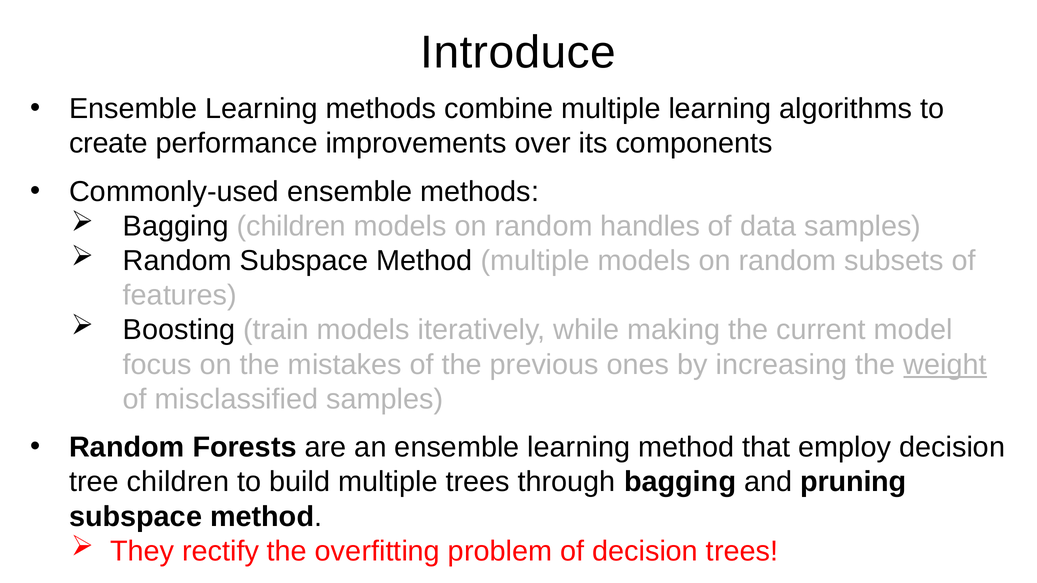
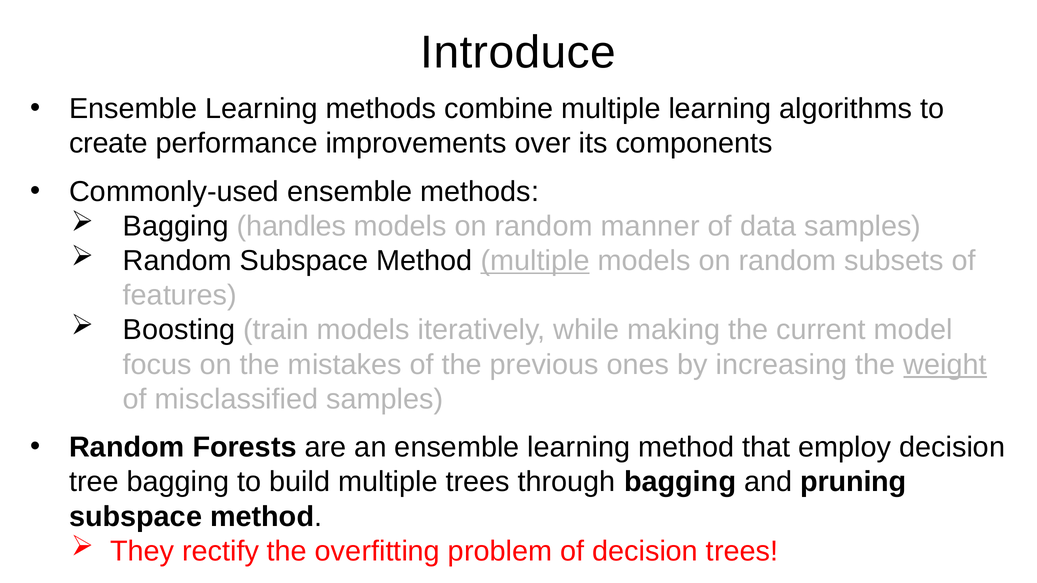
Bagging children: children -> handles
handles: handles -> manner
multiple at (535, 261) underline: none -> present
tree children: children -> bagging
